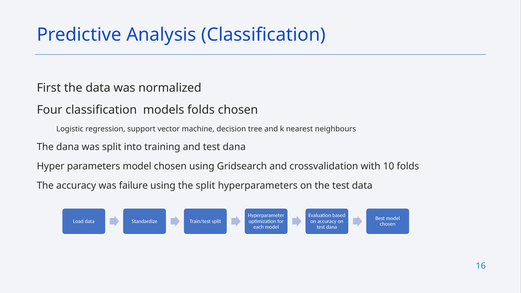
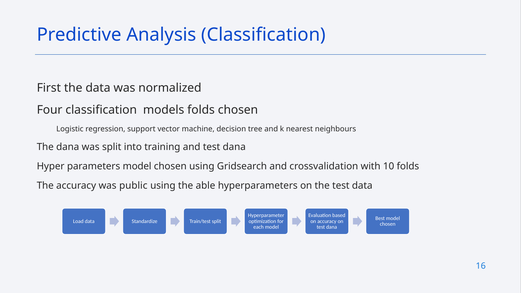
failure: failure -> public
the split: split -> able
